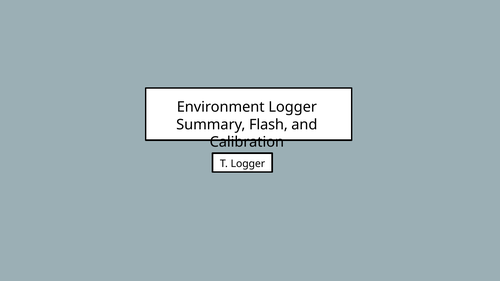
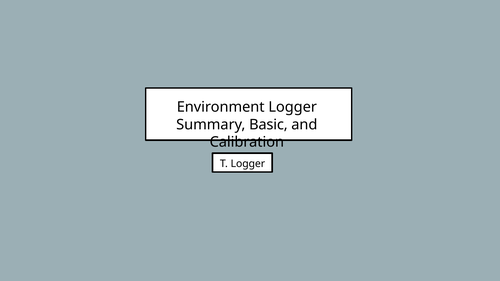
Flash: Flash -> Basic
